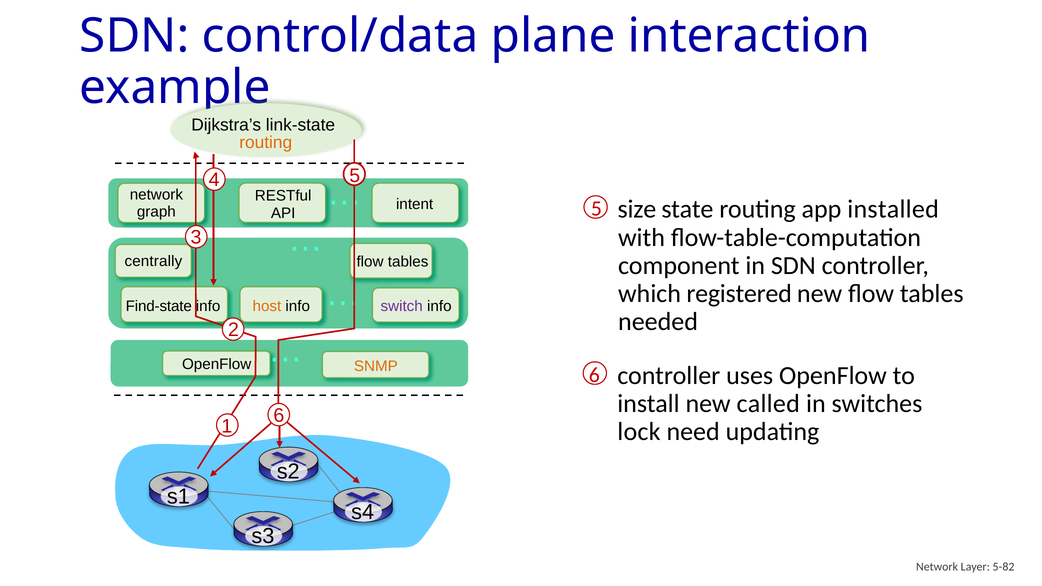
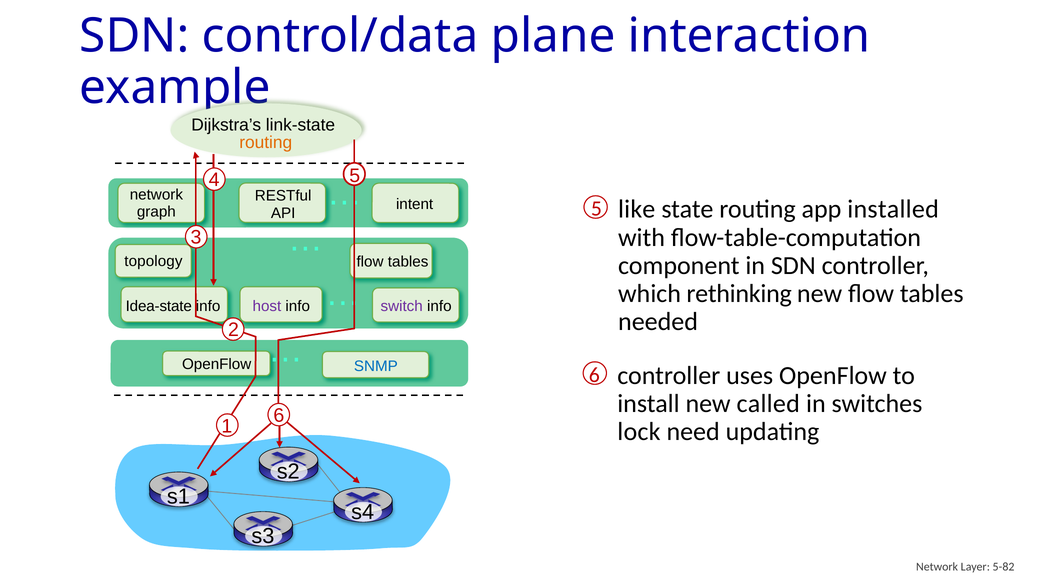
size: size -> like
centrally: centrally -> topology
registered: registered -> rethinking
Find-state: Find-state -> Idea-state
host colour: orange -> purple
SNMP colour: orange -> blue
